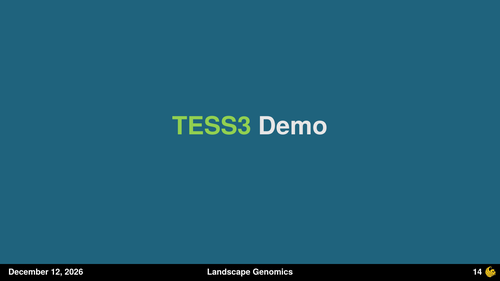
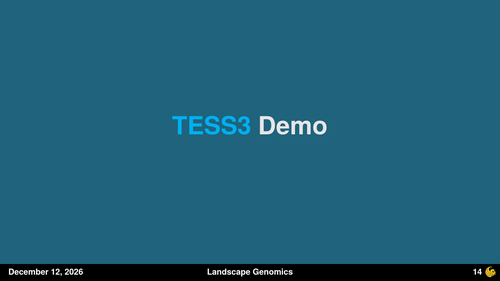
TESS3 colour: light green -> light blue
